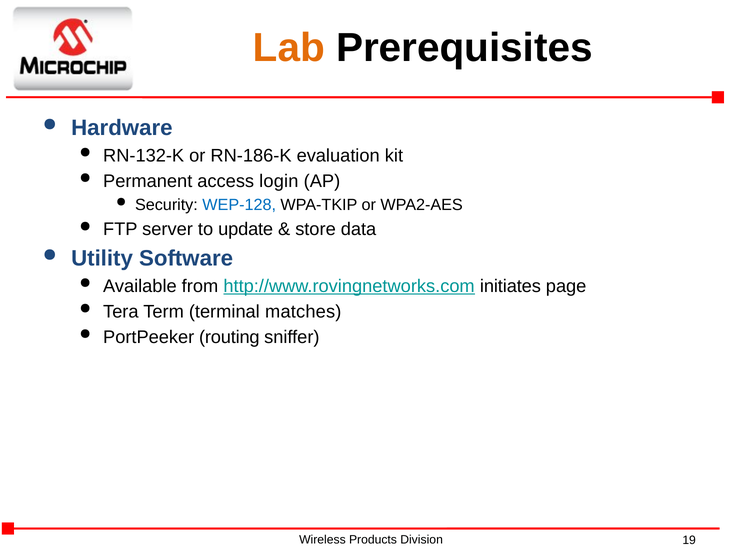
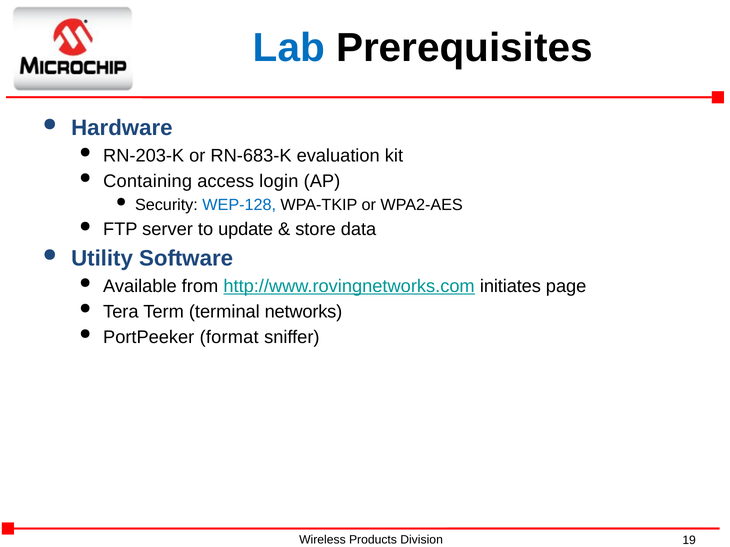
Lab colour: orange -> blue
RN-132-K: RN-132-K -> RN-203-K
RN-186-K: RN-186-K -> RN-683-K
Permanent: Permanent -> Containing
matches: matches -> networks
routing: routing -> format
